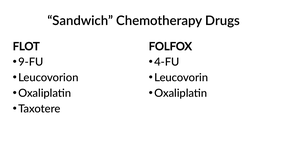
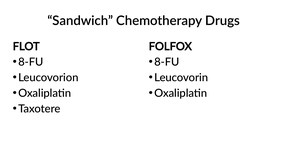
9-FU at (31, 62): 9-FU -> 8-FU
4-FU at (167, 62): 4-FU -> 8-FU
